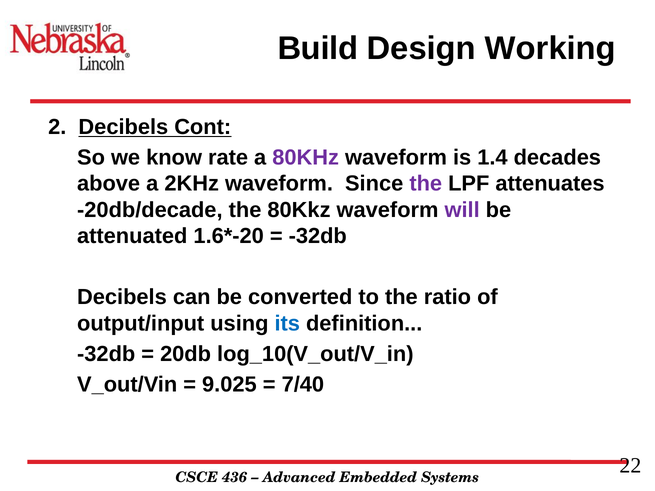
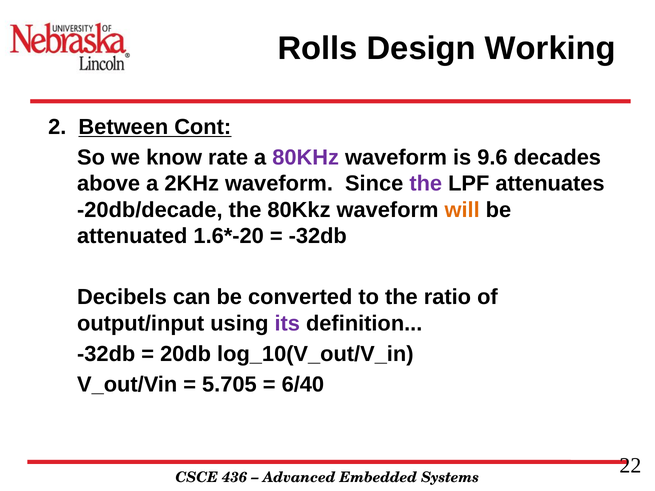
Build: Build -> Rolls
2 Decibels: Decibels -> Between
1.4: 1.4 -> 9.6
will colour: purple -> orange
its colour: blue -> purple
9.025: 9.025 -> 5.705
7/40: 7/40 -> 6/40
